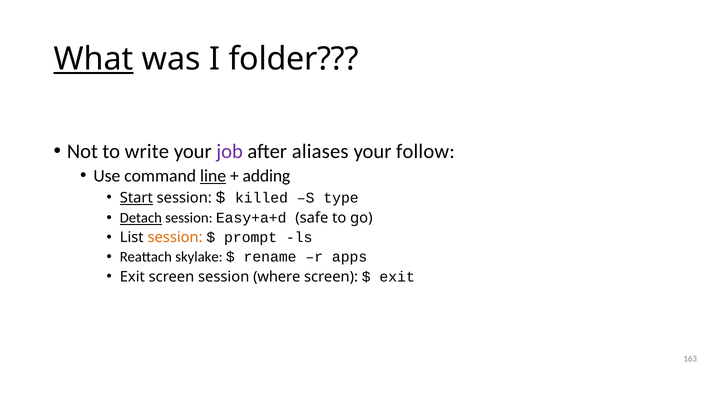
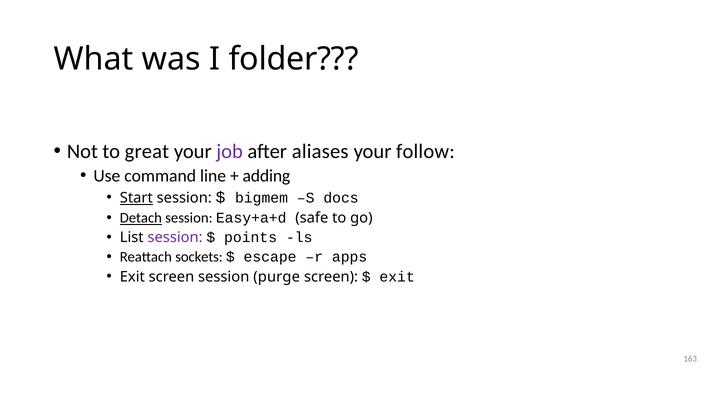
What underline: present -> none
write: write -> great
line underline: present -> none
killed: killed -> bigmem
type: type -> docs
session at (175, 237) colour: orange -> purple
prompt: prompt -> points
skylake: skylake -> sockets
rename: rename -> escape
where: where -> purge
